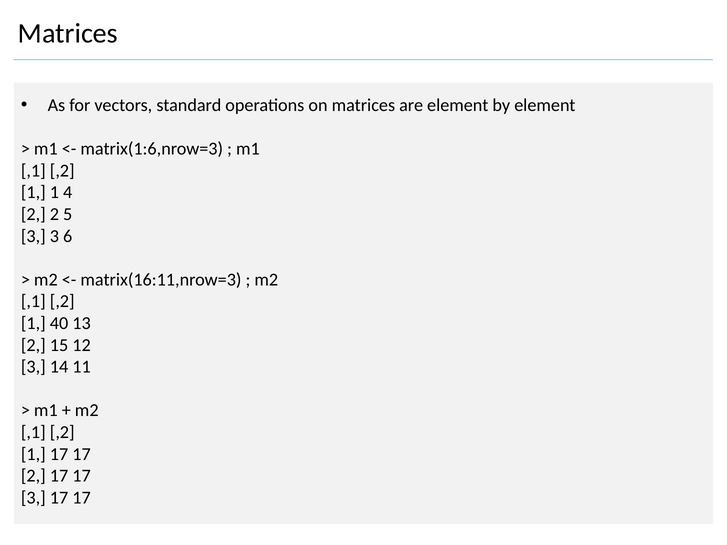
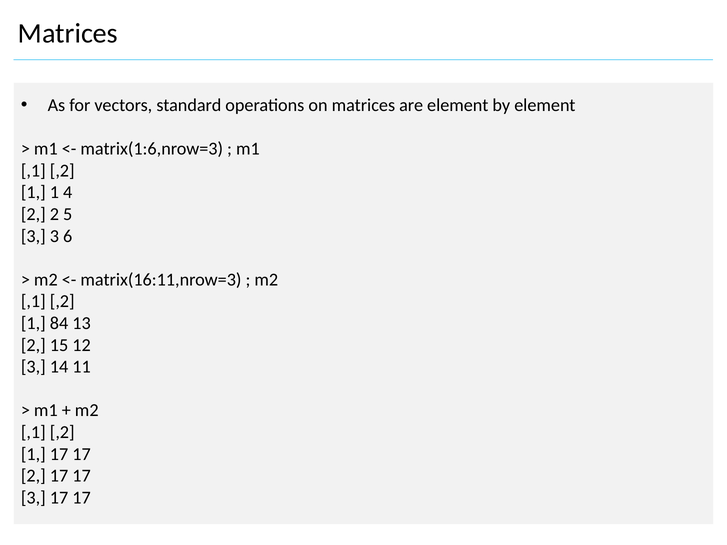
40: 40 -> 84
